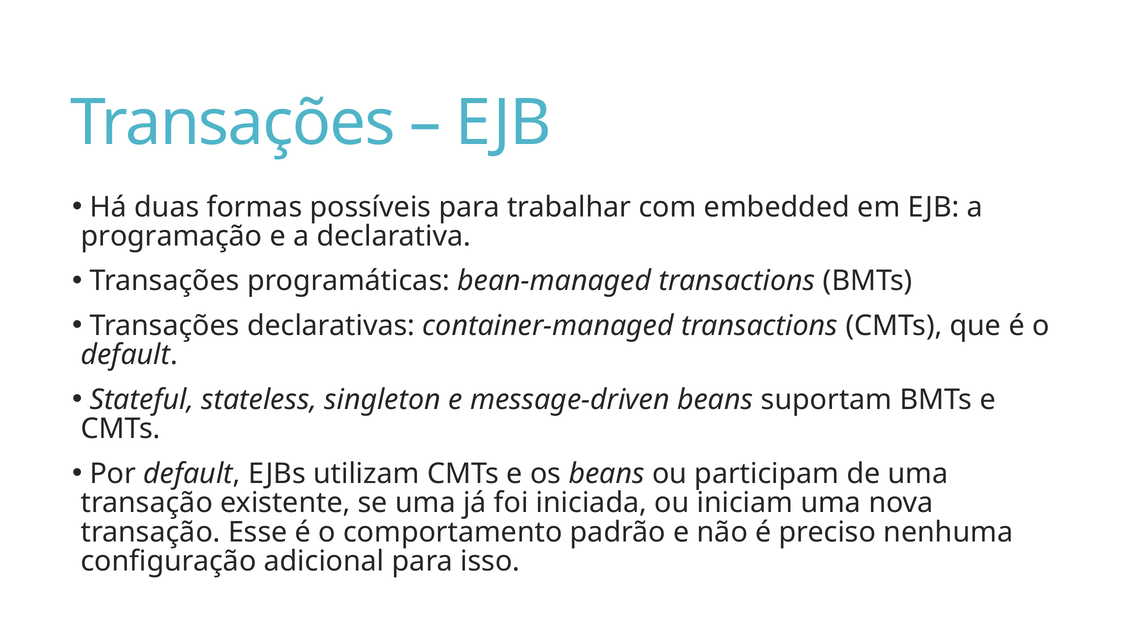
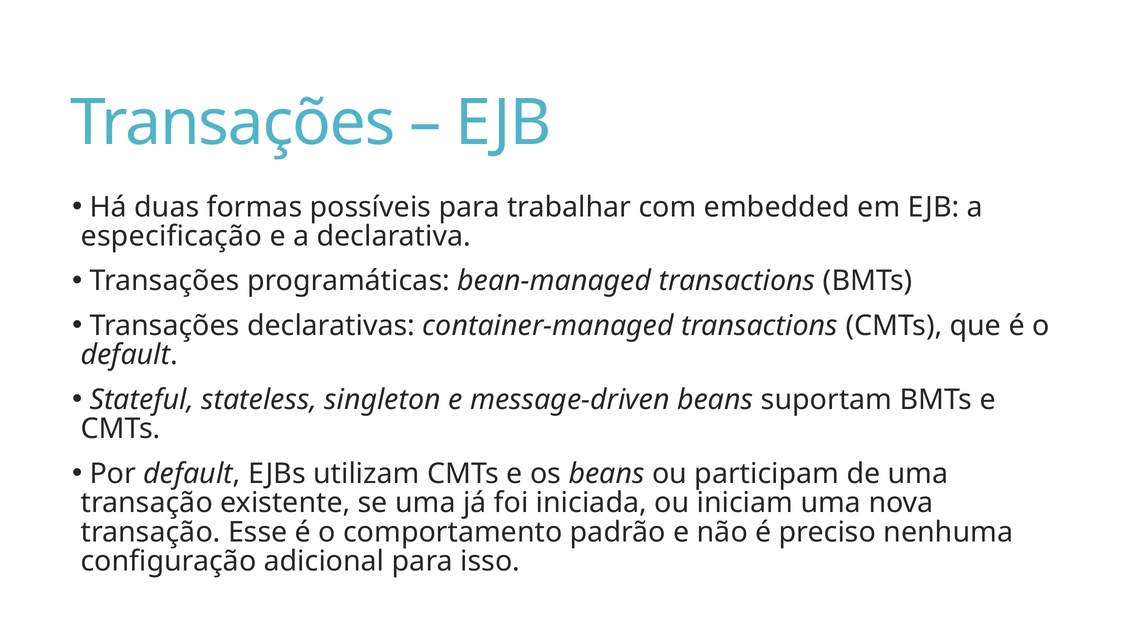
programação: programação -> especificação
